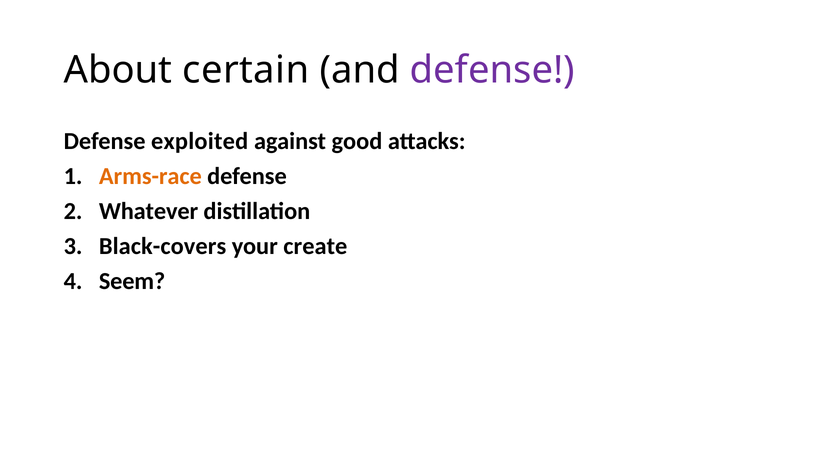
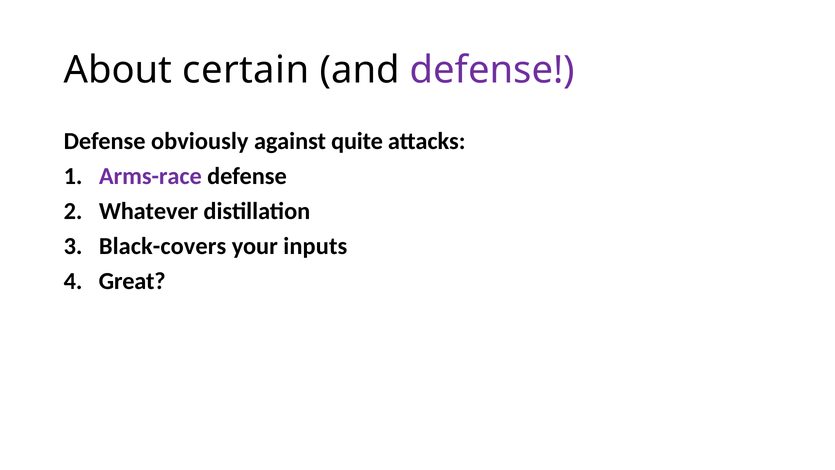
exploited: exploited -> obviously
good: good -> quite
Arms-race colour: orange -> purple
create: create -> inputs
Seem: Seem -> Great
